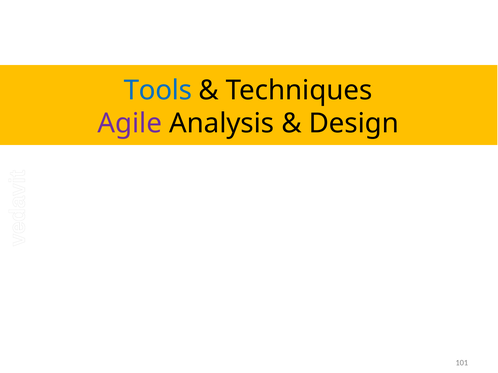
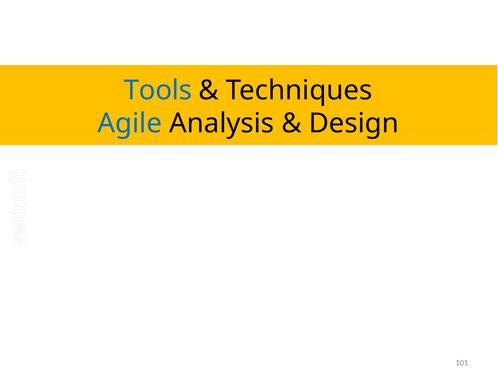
Agile colour: purple -> blue
